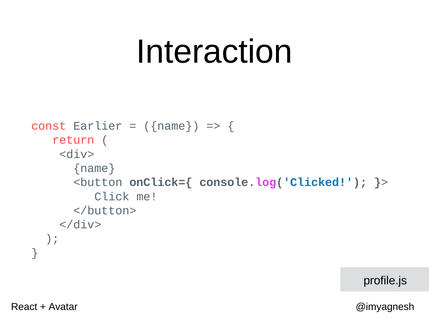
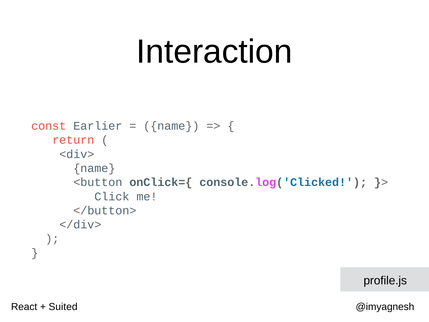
Avatar: Avatar -> Suited
